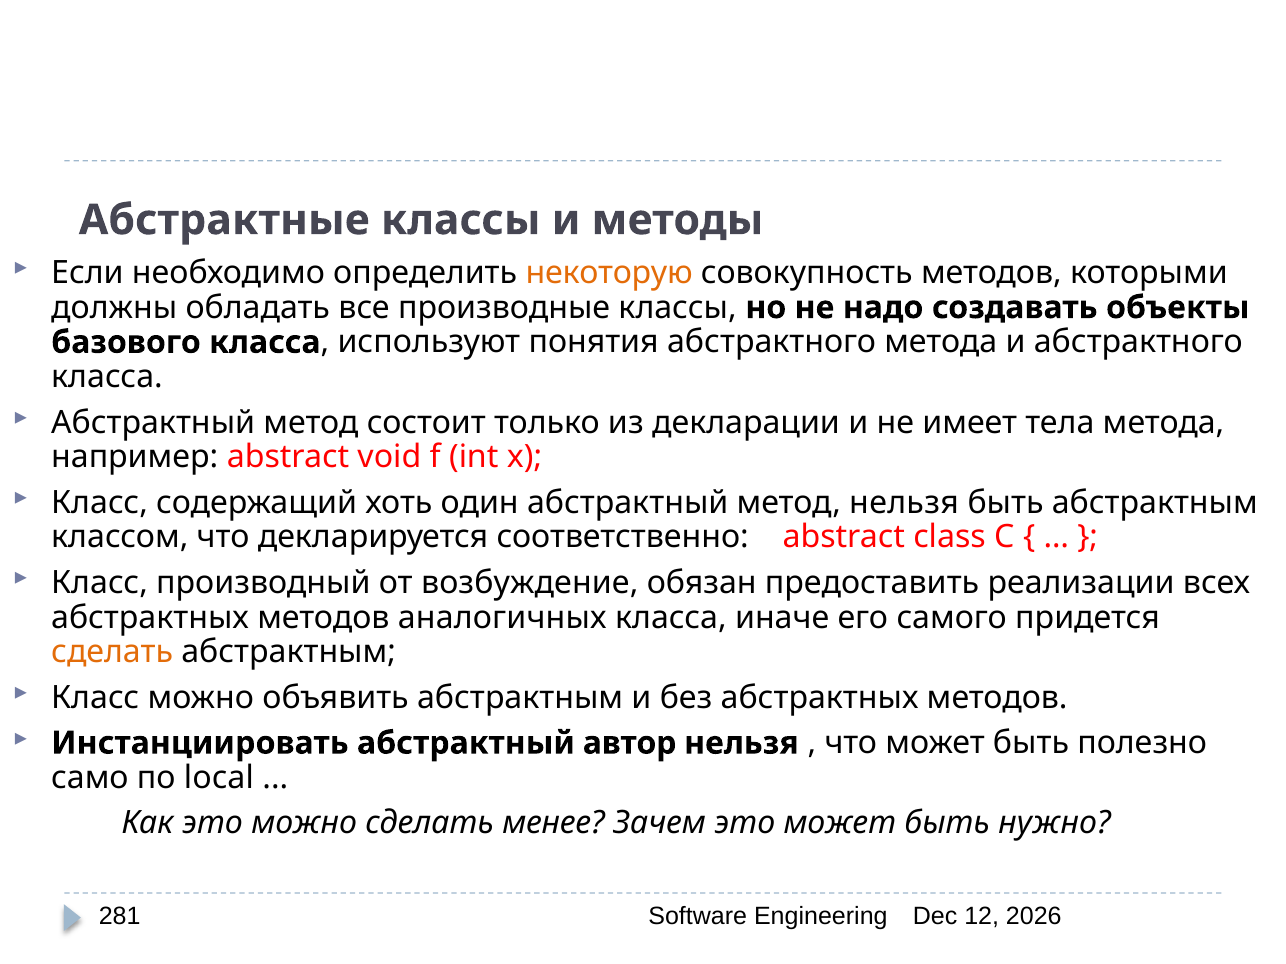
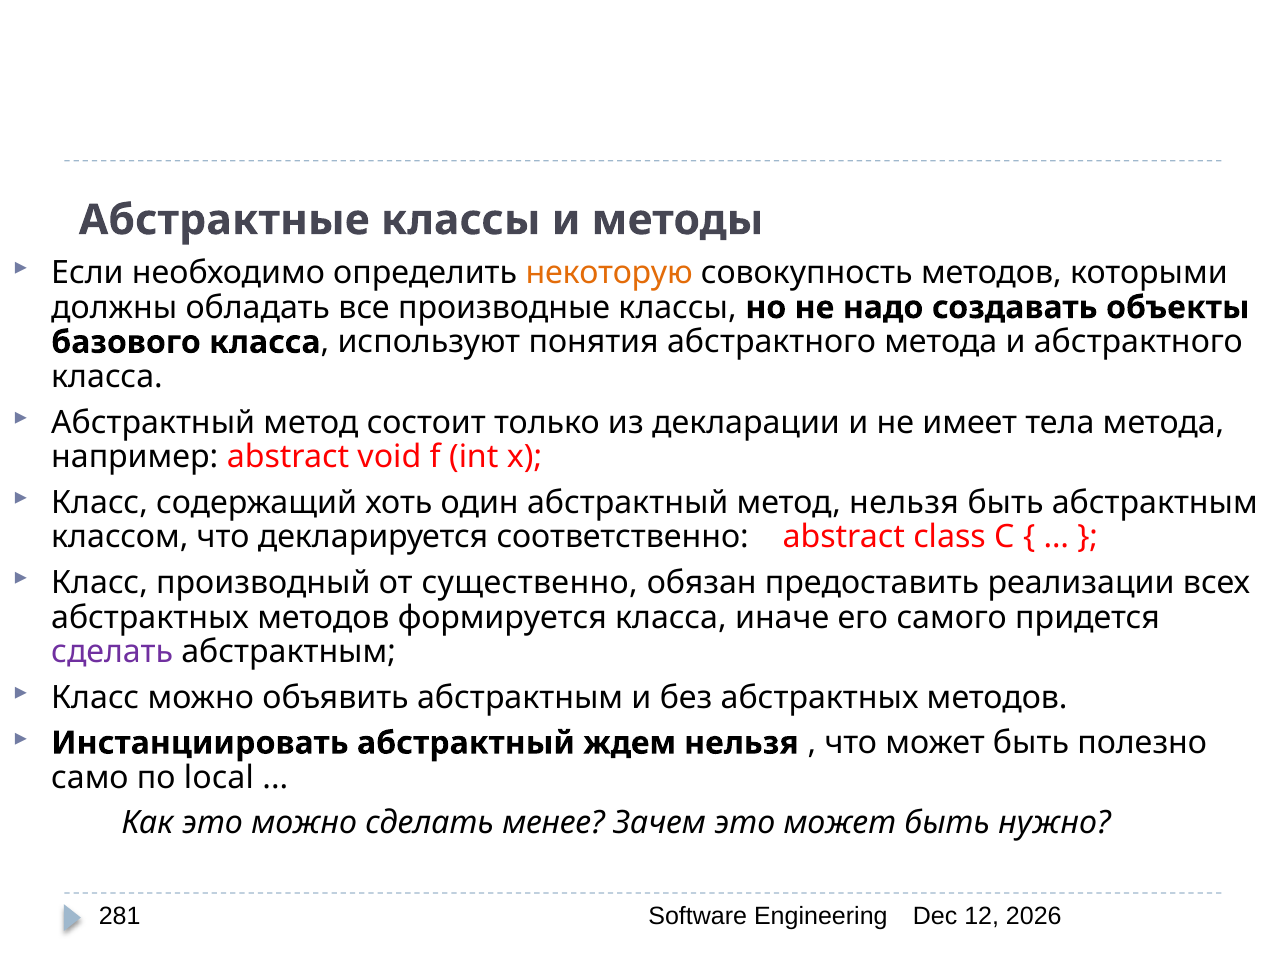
возбуждение: возбуждение -> существенно
аналогичных: аналогичных -> формируется
сделать at (112, 653) colour: orange -> purple
автор: автор -> ждем
